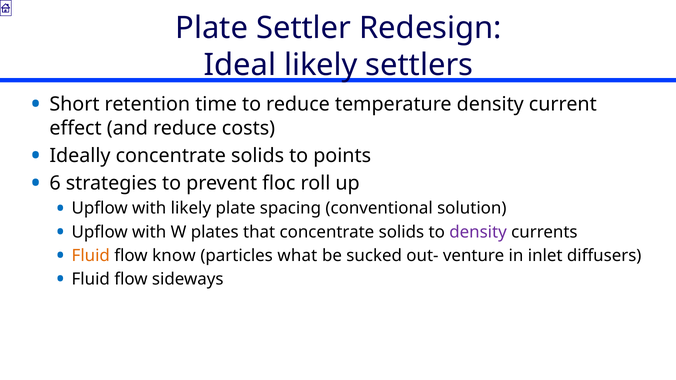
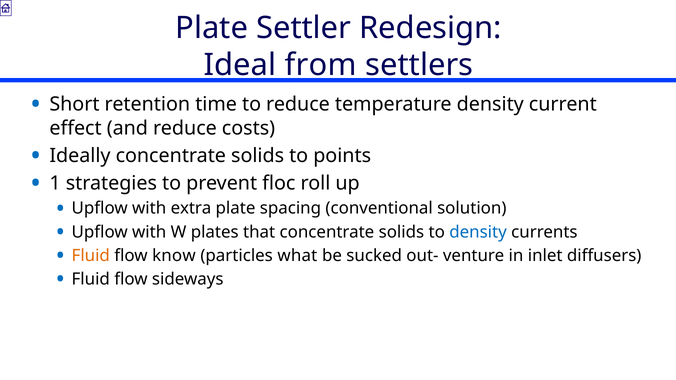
Ideal likely: likely -> from
6: 6 -> 1
with likely: likely -> extra
density at (478, 232) colour: purple -> blue
